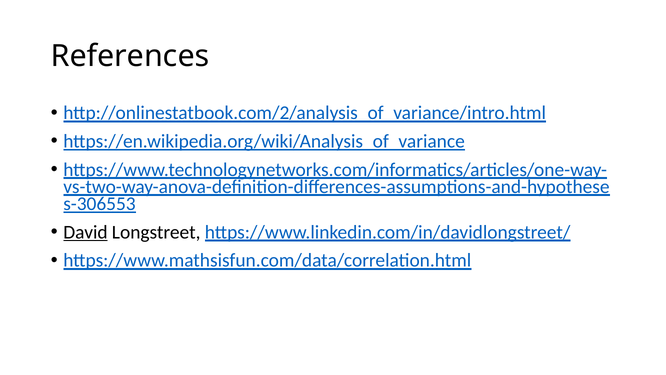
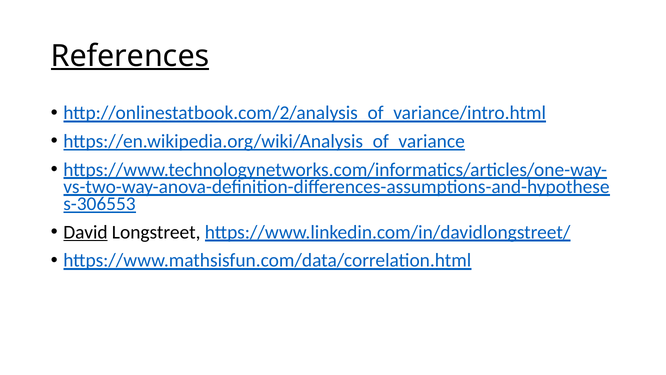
References underline: none -> present
